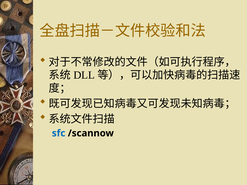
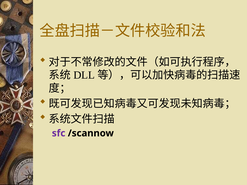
sfc colour: blue -> purple
